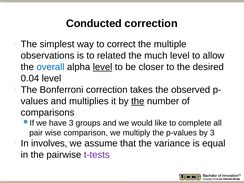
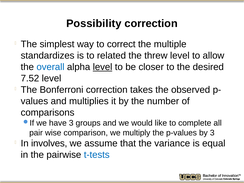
Conducted: Conducted -> Possibility
observations: observations -> standardizes
much: much -> threw
0.04: 0.04 -> 7.52
the at (138, 101) underline: present -> none
t-tests colour: purple -> blue
